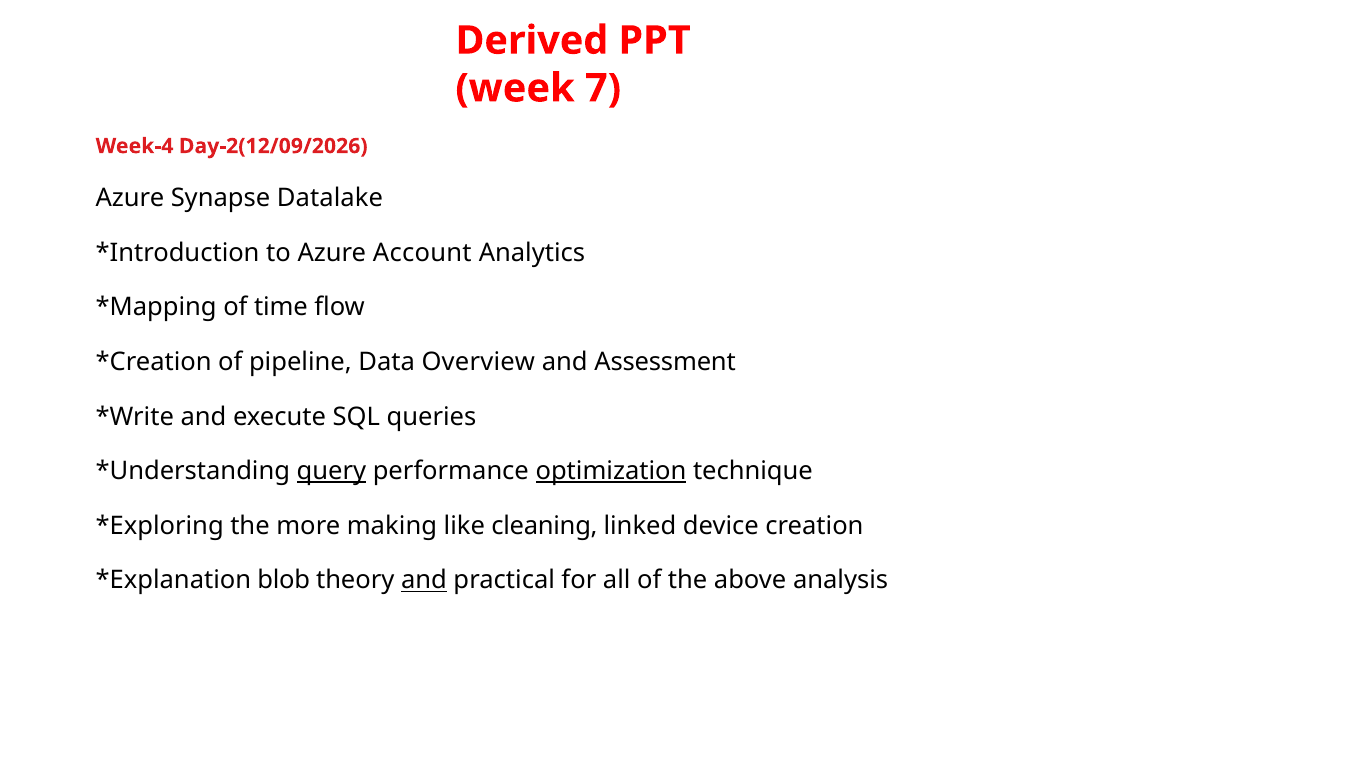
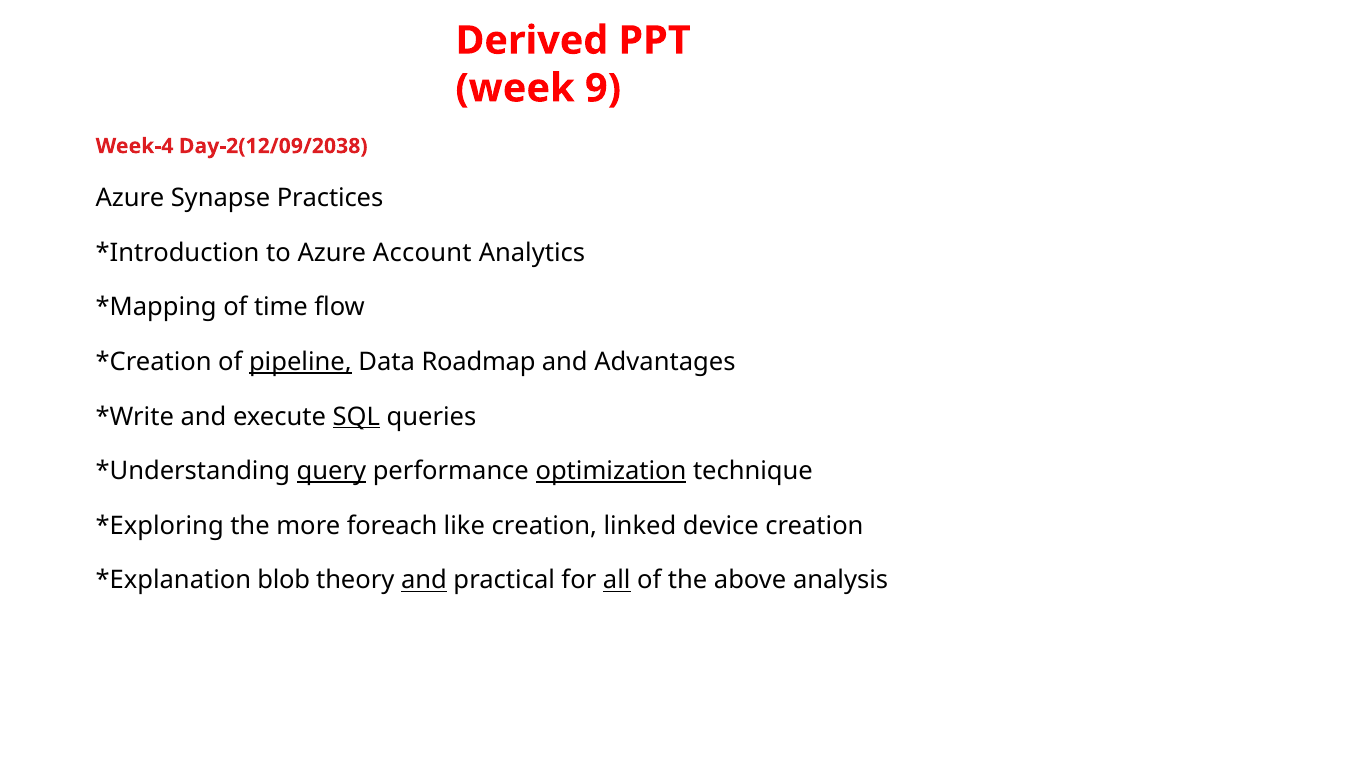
7: 7 -> 9
Day-2(12/09/2026: Day-2(12/09/2026 -> Day-2(12/09/2038
Datalake: Datalake -> Practices
pipeline underline: none -> present
Overview: Overview -> Roadmap
Assessment: Assessment -> Advantages
SQL underline: none -> present
making: making -> foreach
like cleaning: cleaning -> creation
all underline: none -> present
